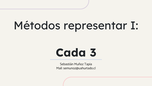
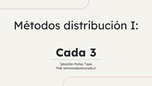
representar: representar -> distribución
